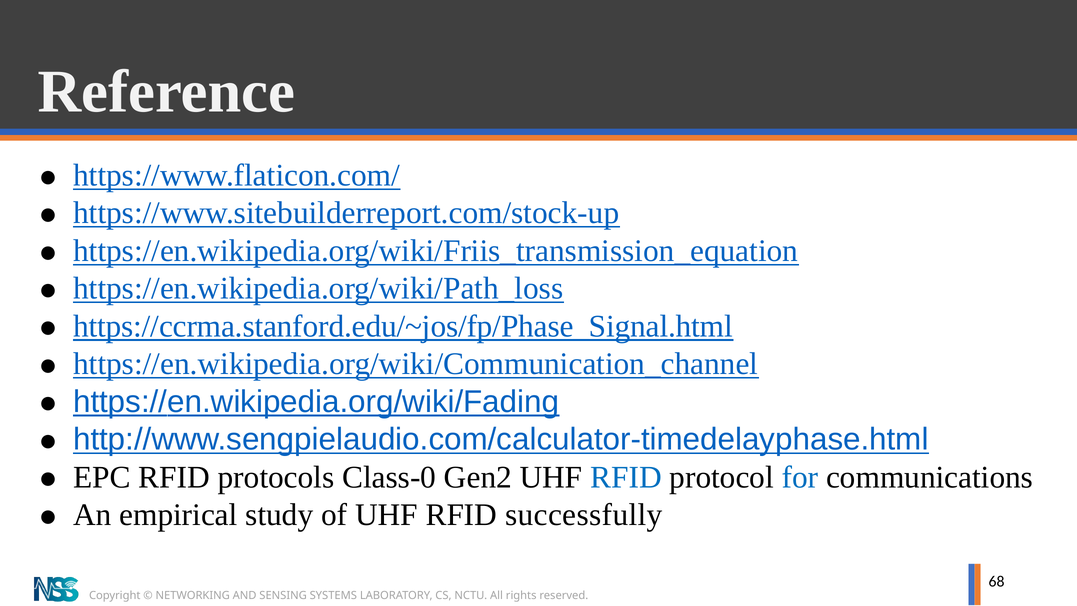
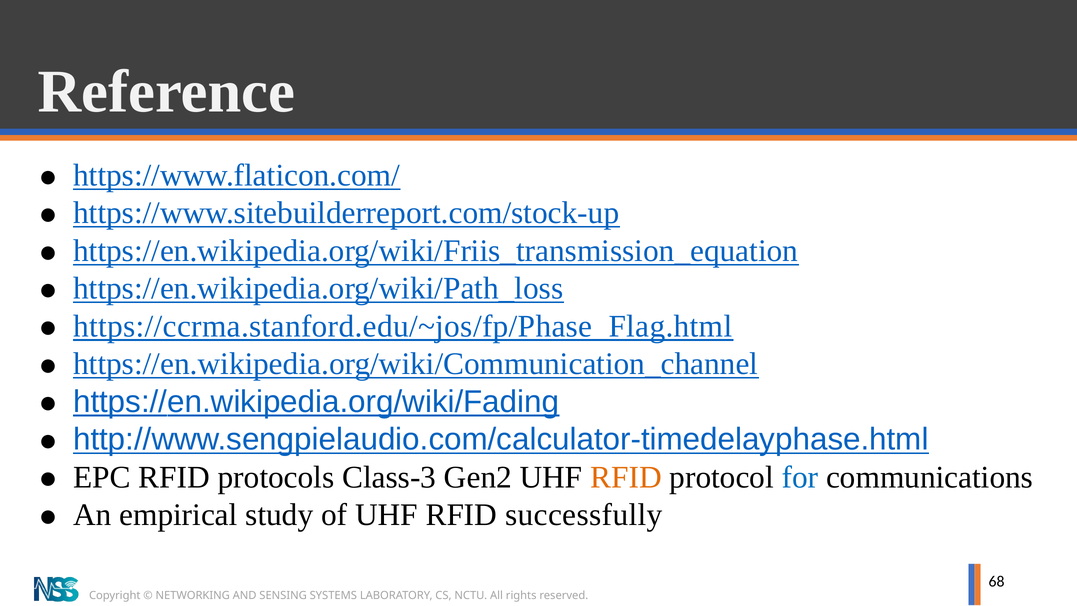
https://ccrma.stanford.edu/~jos/fp/Phase_Signal.html: https://ccrma.stanford.edu/~jos/fp/Phase_Signal.html -> https://ccrma.stanford.edu/~jos/fp/Phase_Flag.html
Class-0: Class-0 -> Class-3
RFID at (626, 477) colour: blue -> orange
